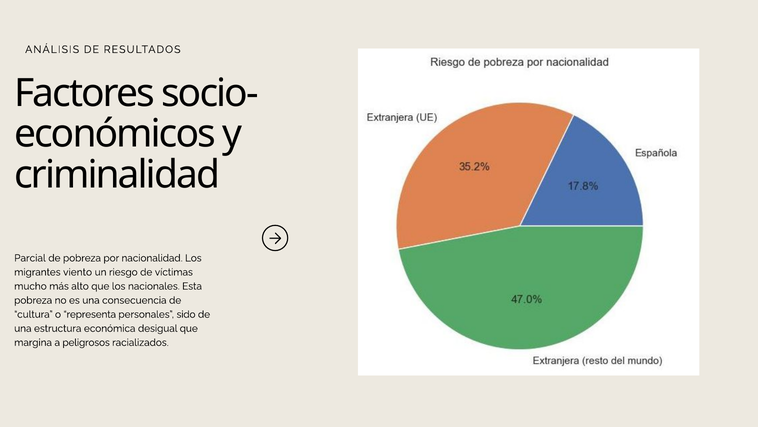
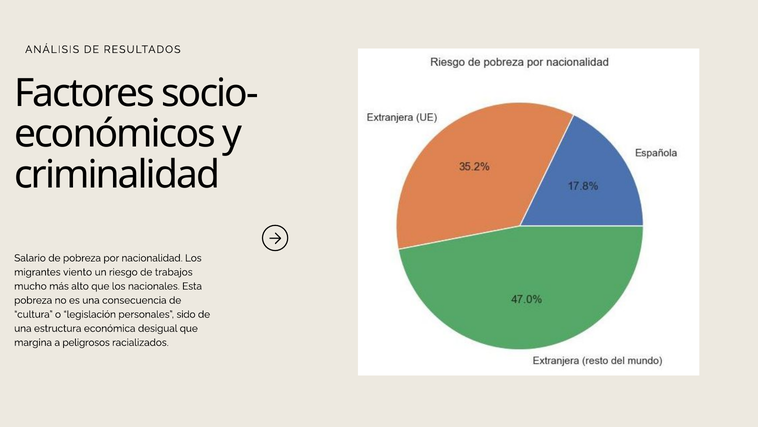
Parcial: Parcial -> Salario
víctimas: víctimas -> trabajos
representa: representa -> legislación
